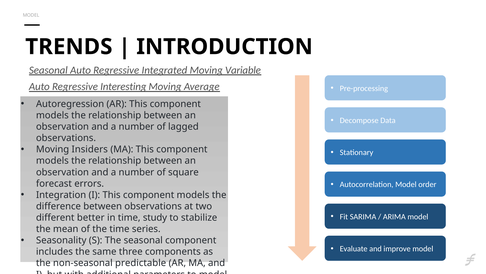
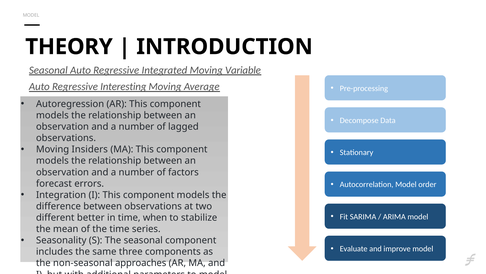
TRENDS: TRENDS -> THEORY
square: square -> factors
study: study -> when
predictable: predictable -> approaches
